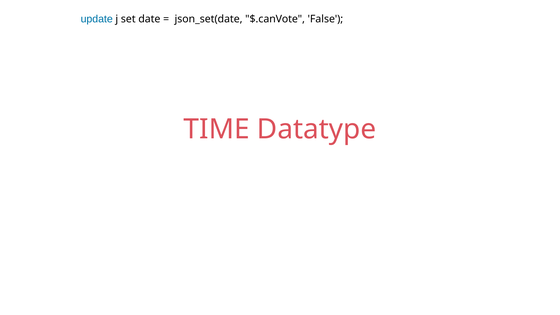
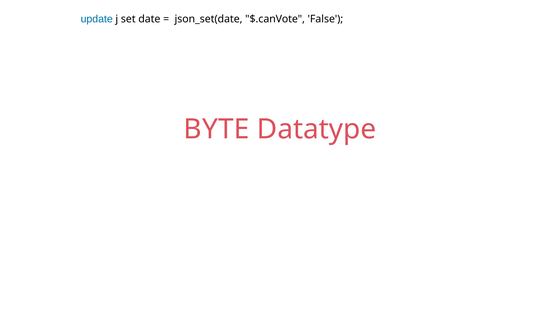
TIME: TIME -> BYTE
